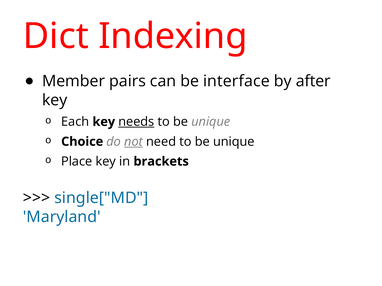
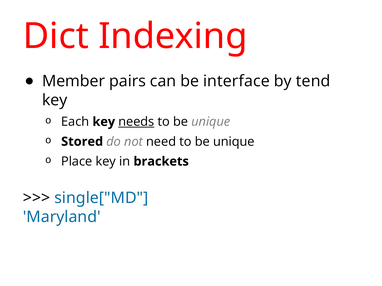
after: after -> tend
Choice: Choice -> Stored
not underline: present -> none
